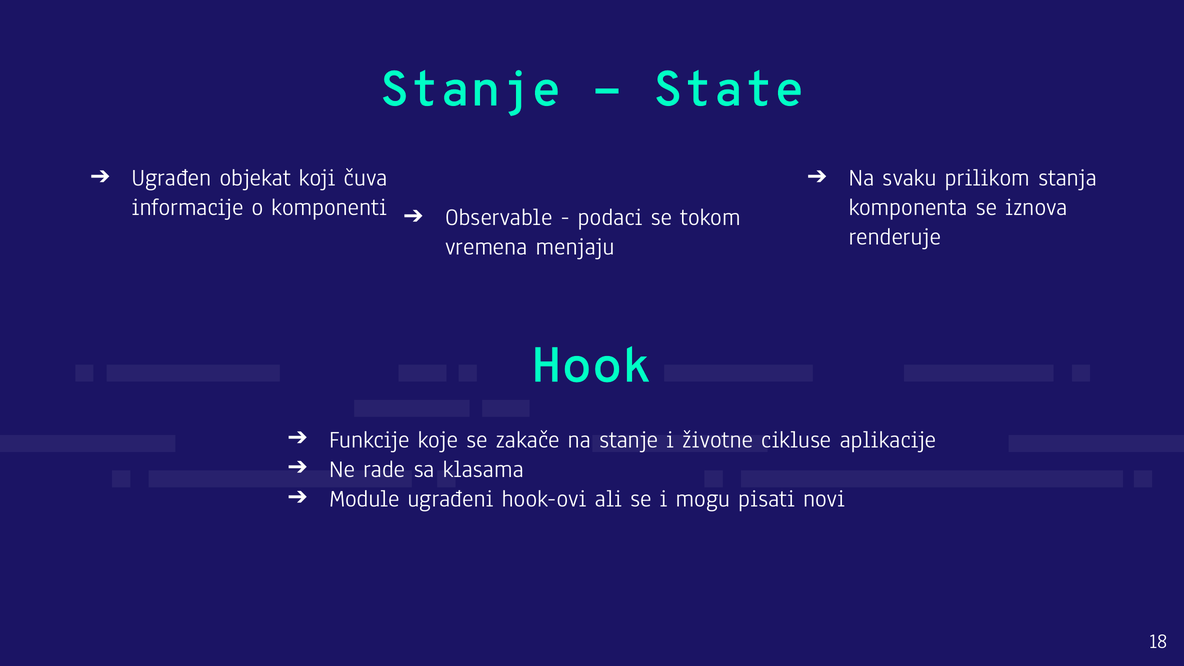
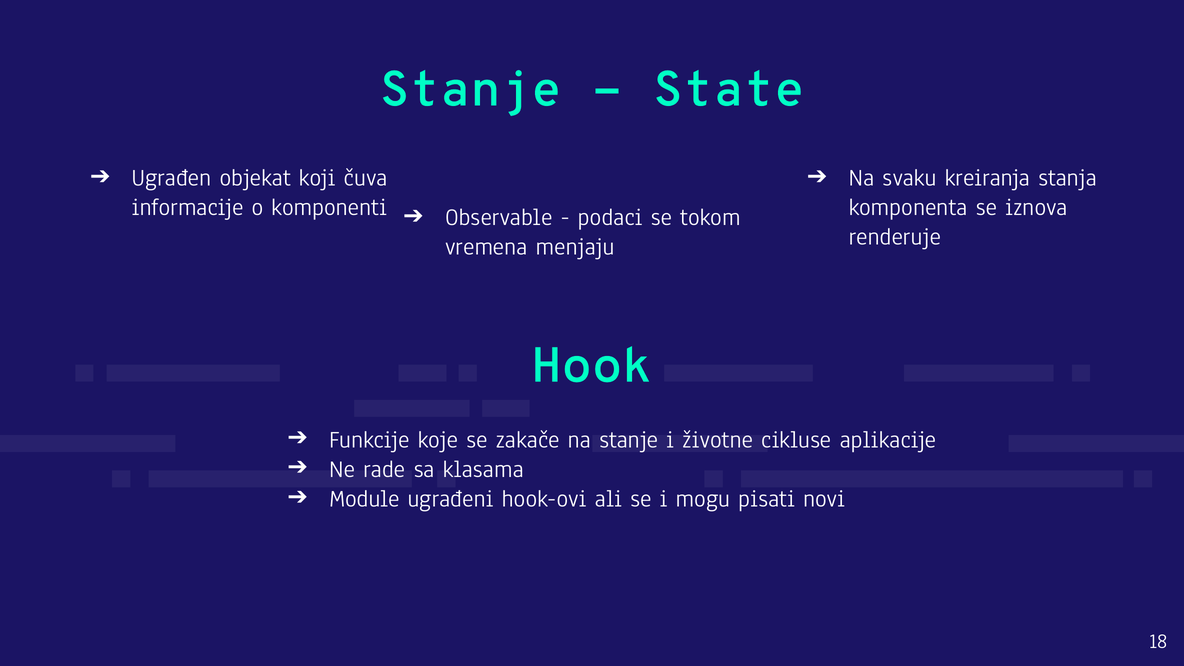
prilikom: prilikom -> kreiranja
